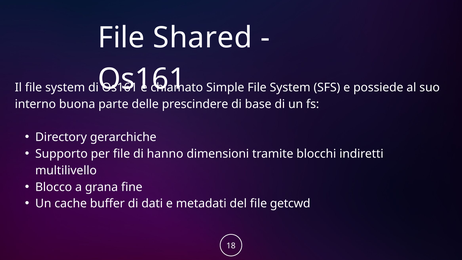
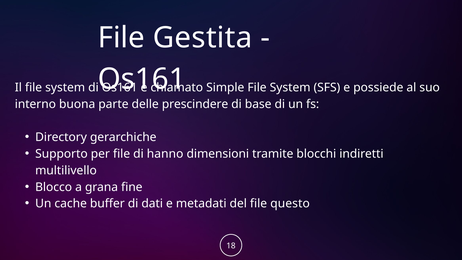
Shared: Shared -> Gestita
getcwd: getcwd -> questo
